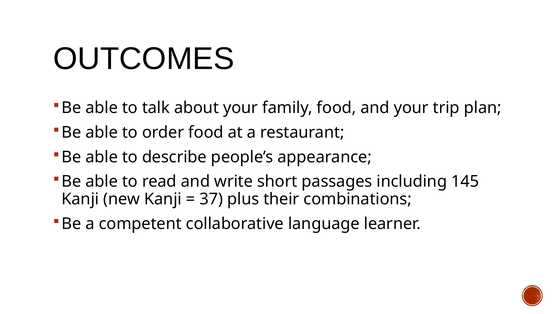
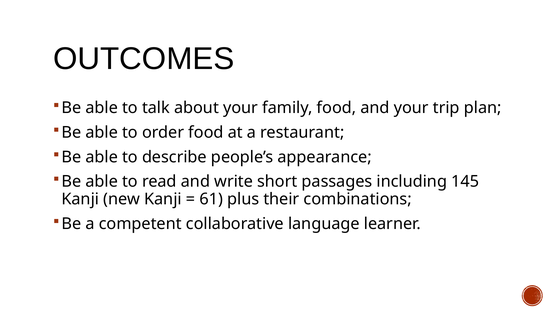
37: 37 -> 61
